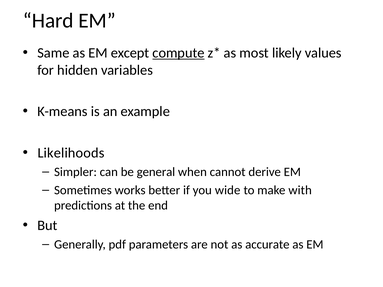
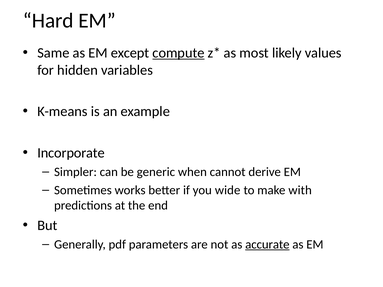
Likelihoods: Likelihoods -> Incorporate
general: general -> generic
accurate underline: none -> present
